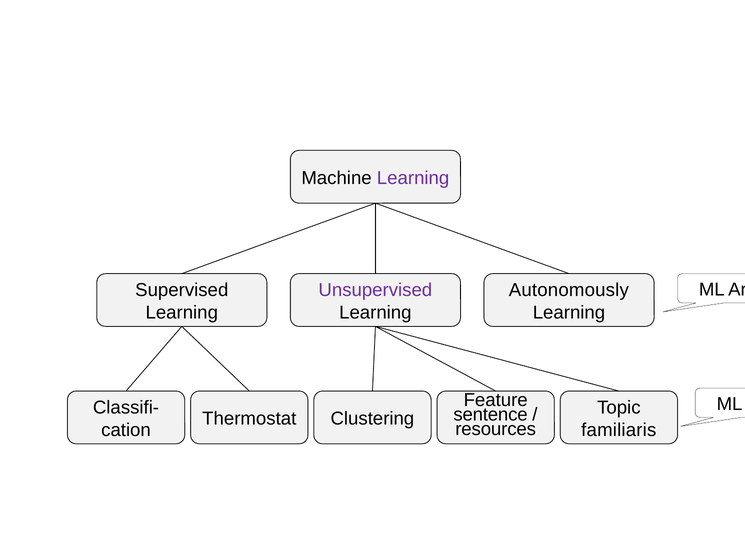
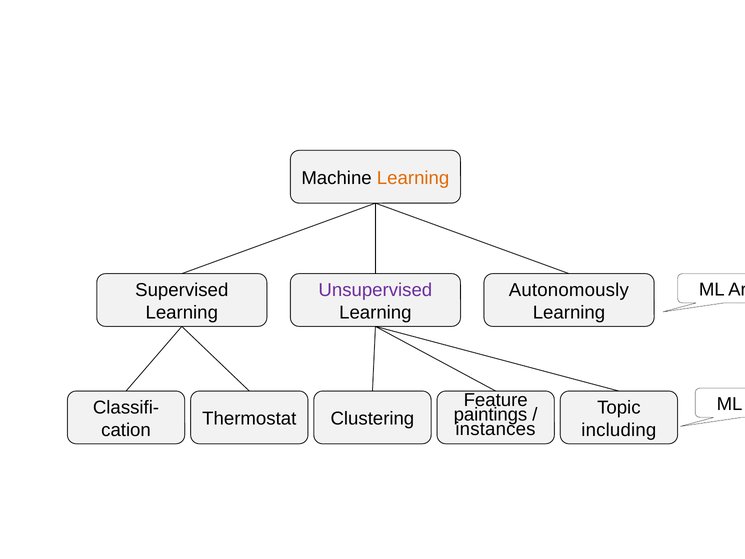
Learning at (413, 178) colour: purple -> orange
sentence: sentence -> paintings
resources: resources -> instances
familiaris: familiaris -> including
